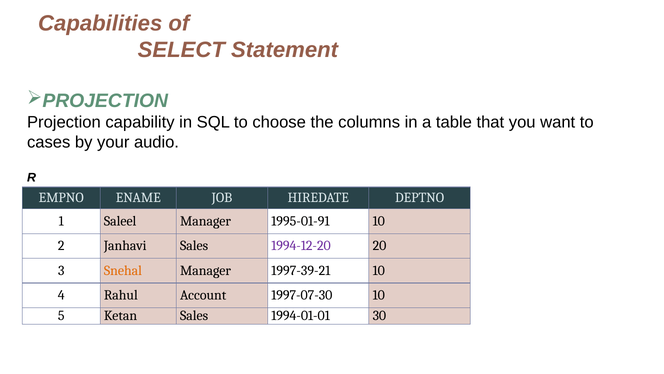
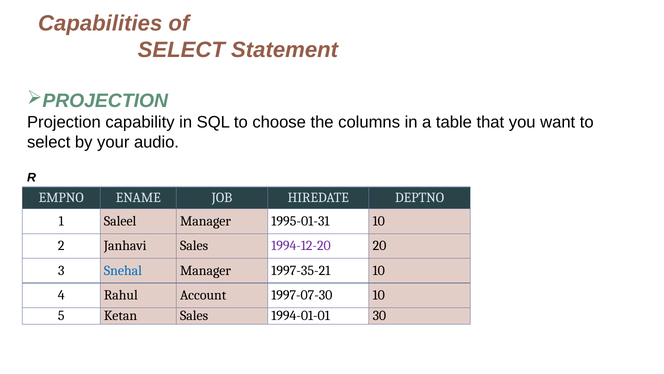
cases at (49, 142): cases -> select
1995-01-91: 1995-01-91 -> 1995-01-31
Snehal colour: orange -> blue
1997-39-21: 1997-39-21 -> 1997-35-21
